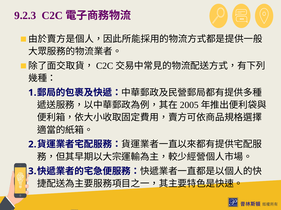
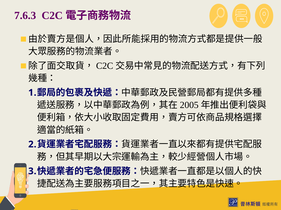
9.2.3: 9.2.3 -> 7.6.3
